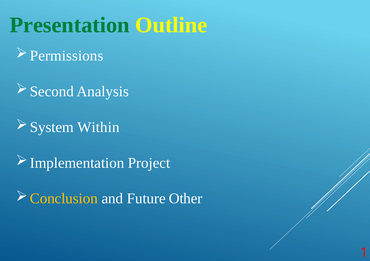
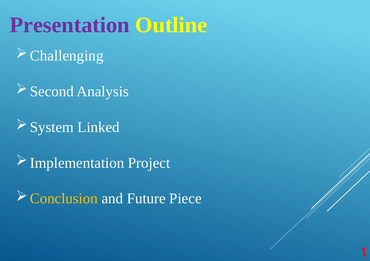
Presentation colour: green -> purple
Permissions: Permissions -> Challenging
Within: Within -> Linked
Other: Other -> Piece
